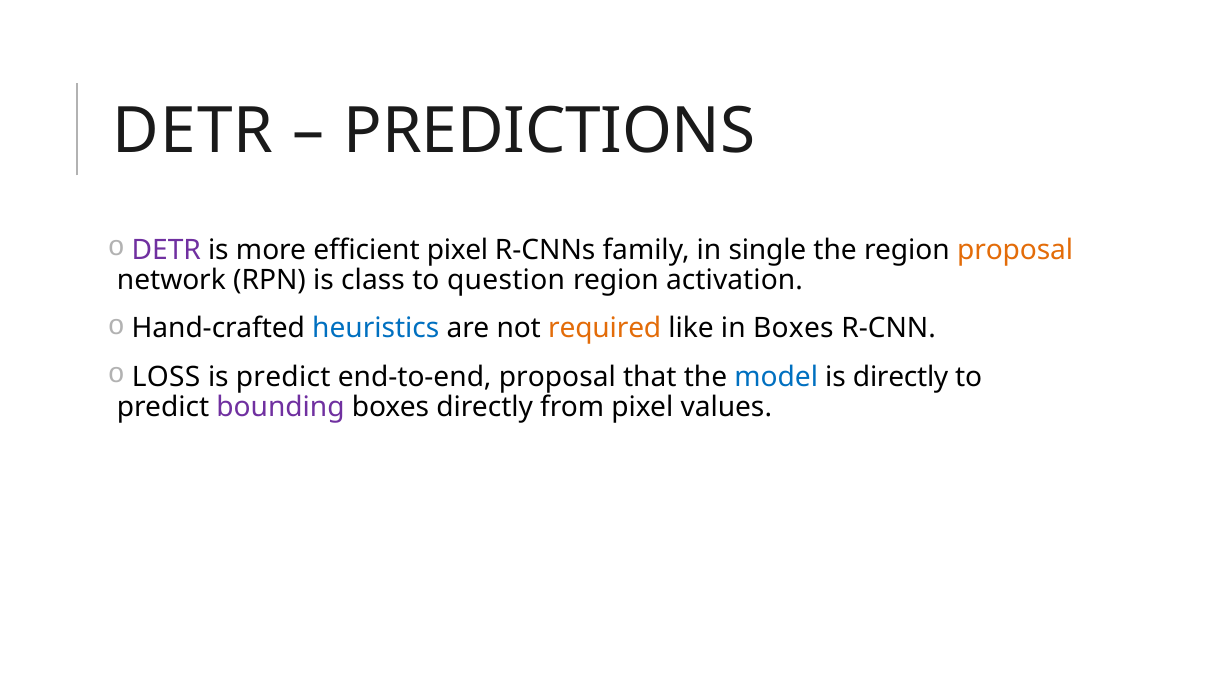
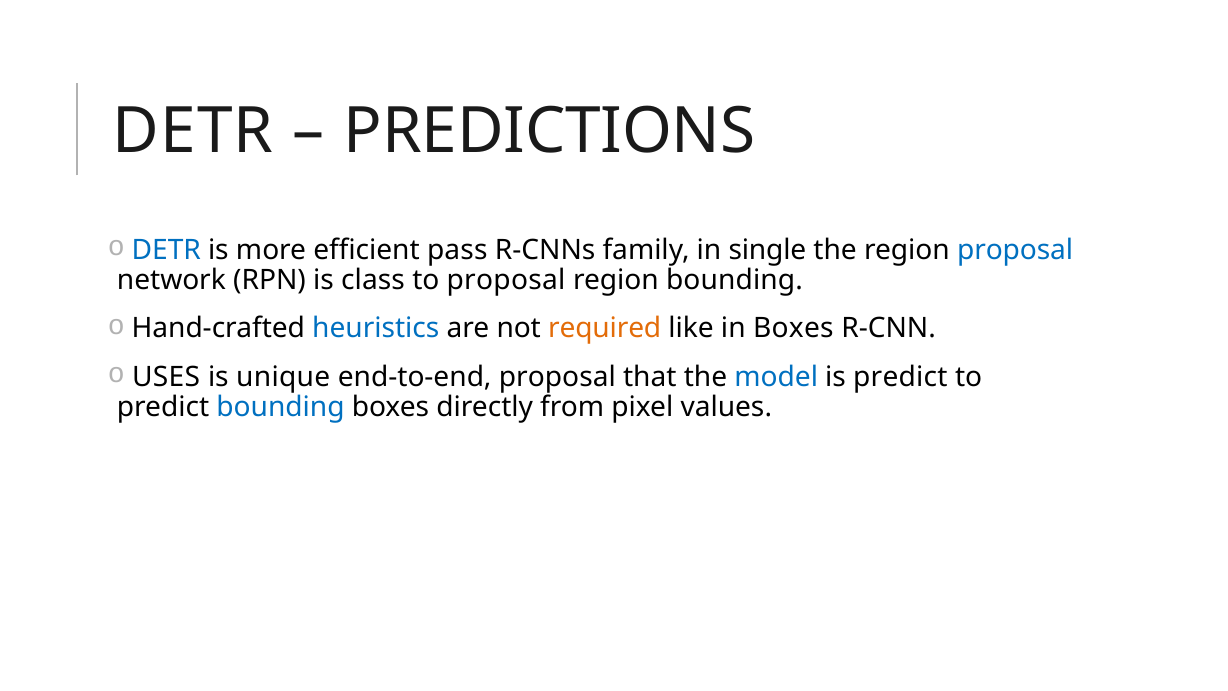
DETR at (166, 250) colour: purple -> blue
efficient pixel: pixel -> pass
proposal at (1015, 250) colour: orange -> blue
to question: question -> proposal
region activation: activation -> bounding
LOSS: LOSS -> USES
is predict: predict -> unique
is directly: directly -> predict
bounding at (280, 407) colour: purple -> blue
